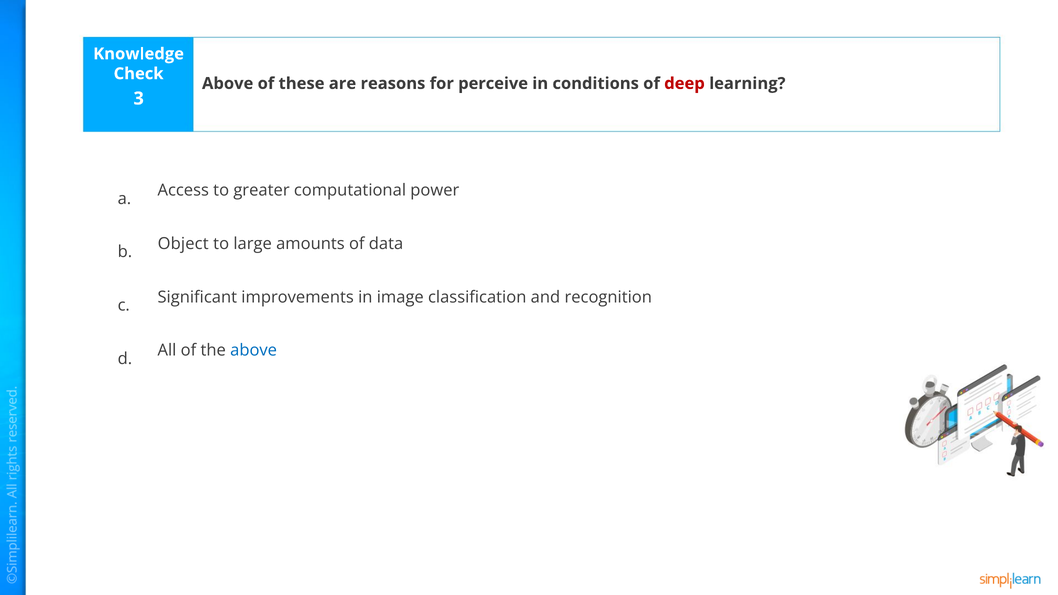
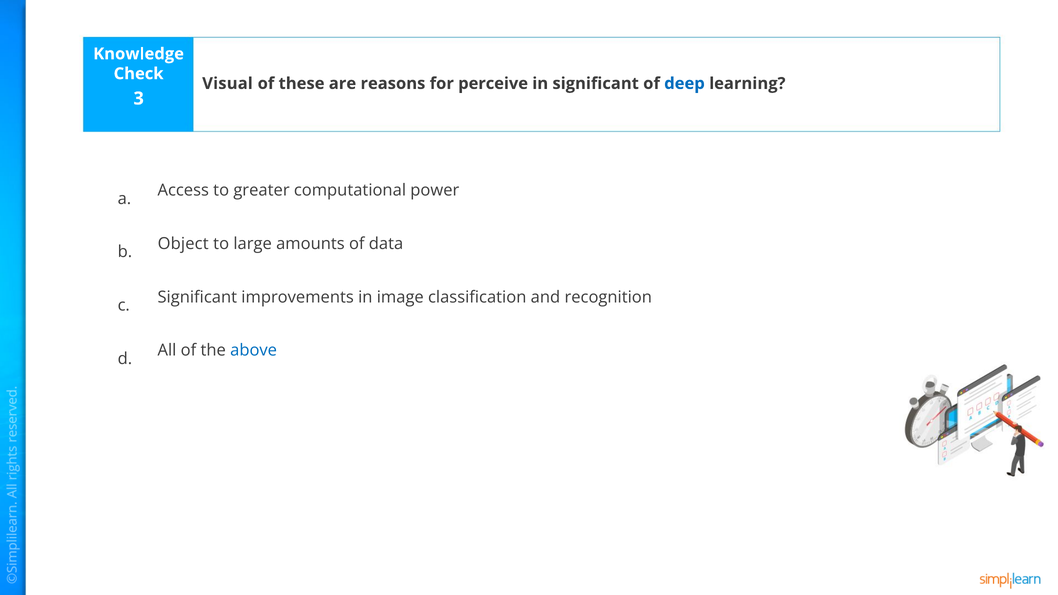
Above at (228, 84): Above -> Visual
in conditions: conditions -> significant
deep colour: red -> blue
